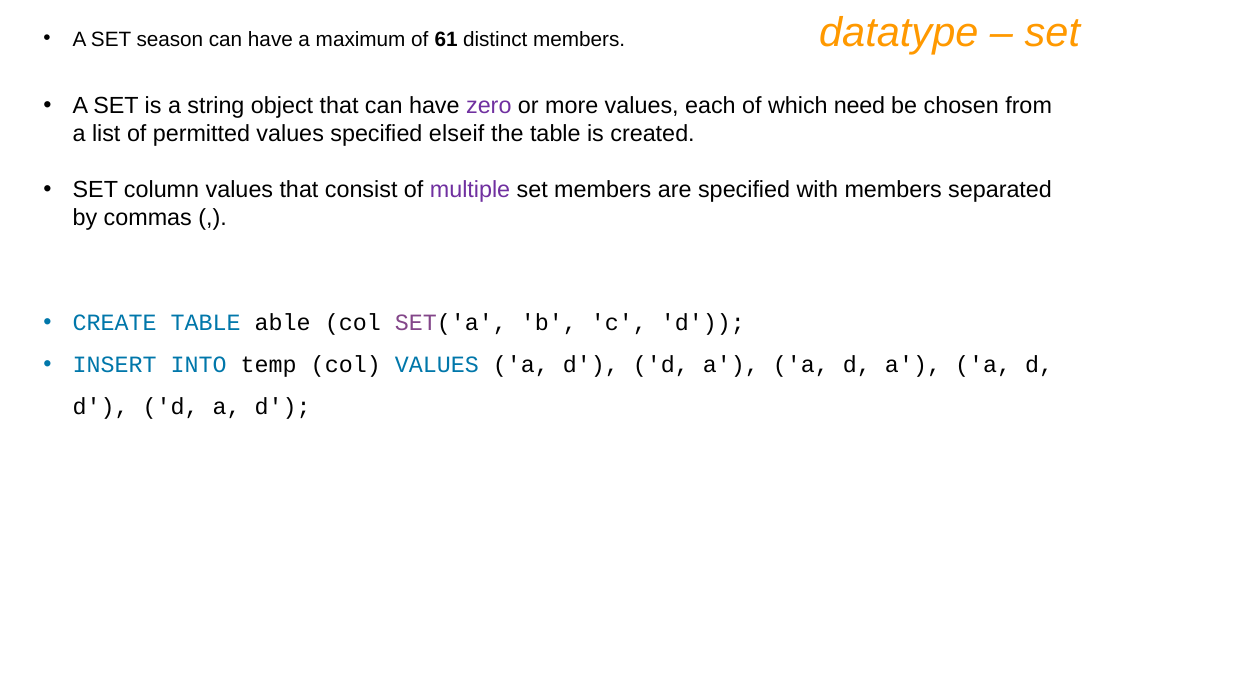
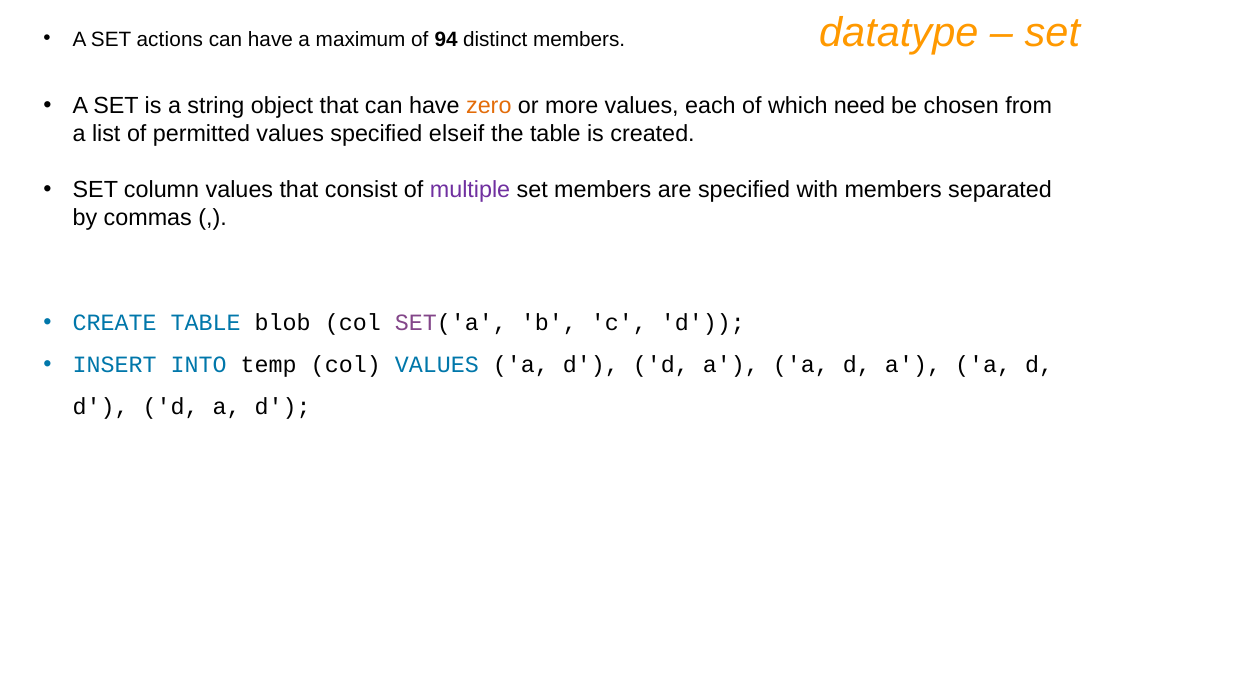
season: season -> actions
61: 61 -> 94
zero colour: purple -> orange
able: able -> blob
